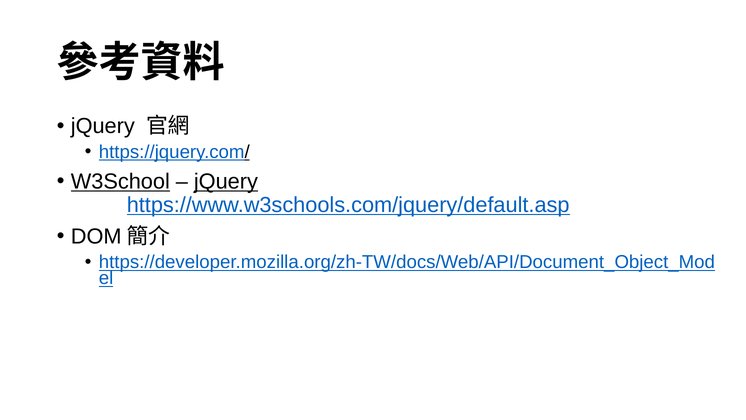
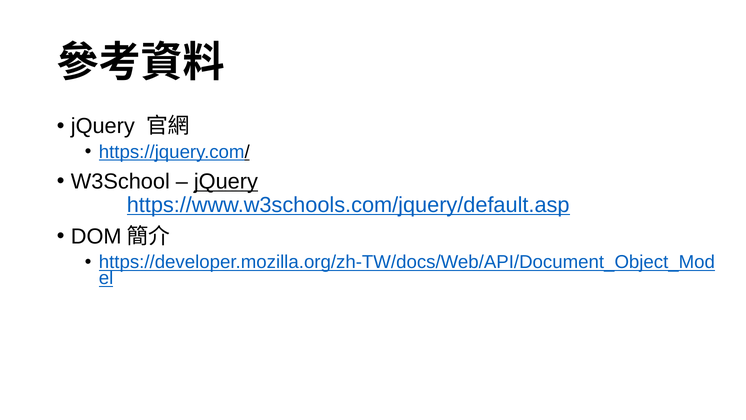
W3School underline: present -> none
